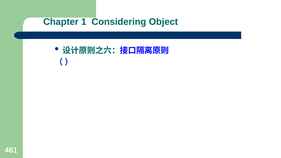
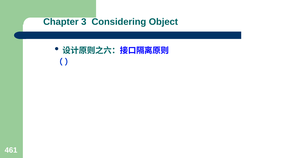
1: 1 -> 3
